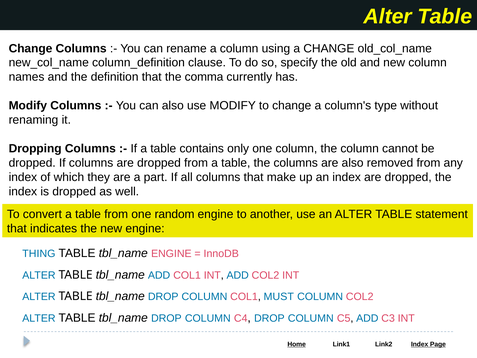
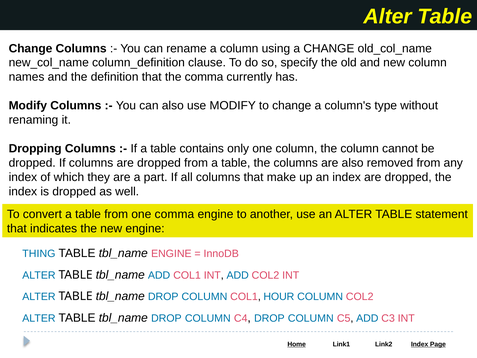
one random: random -> comma
MUST: MUST -> HOUR
